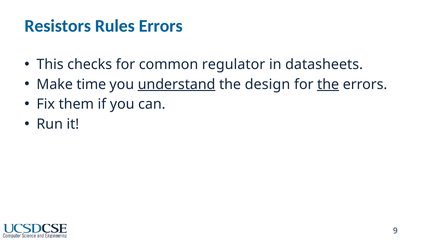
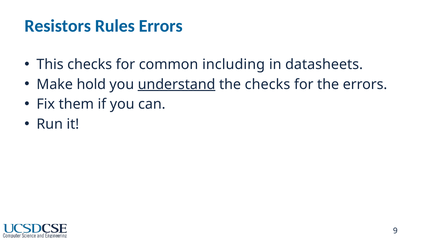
regulator: regulator -> including
time: time -> hold
the design: design -> checks
the at (328, 84) underline: present -> none
